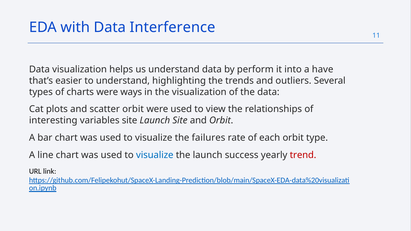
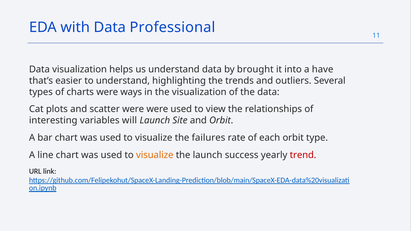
Interference: Interference -> Professional
perform: perform -> brought
scatter orbit: orbit -> were
variables site: site -> will
visualize at (155, 155) colour: blue -> orange
